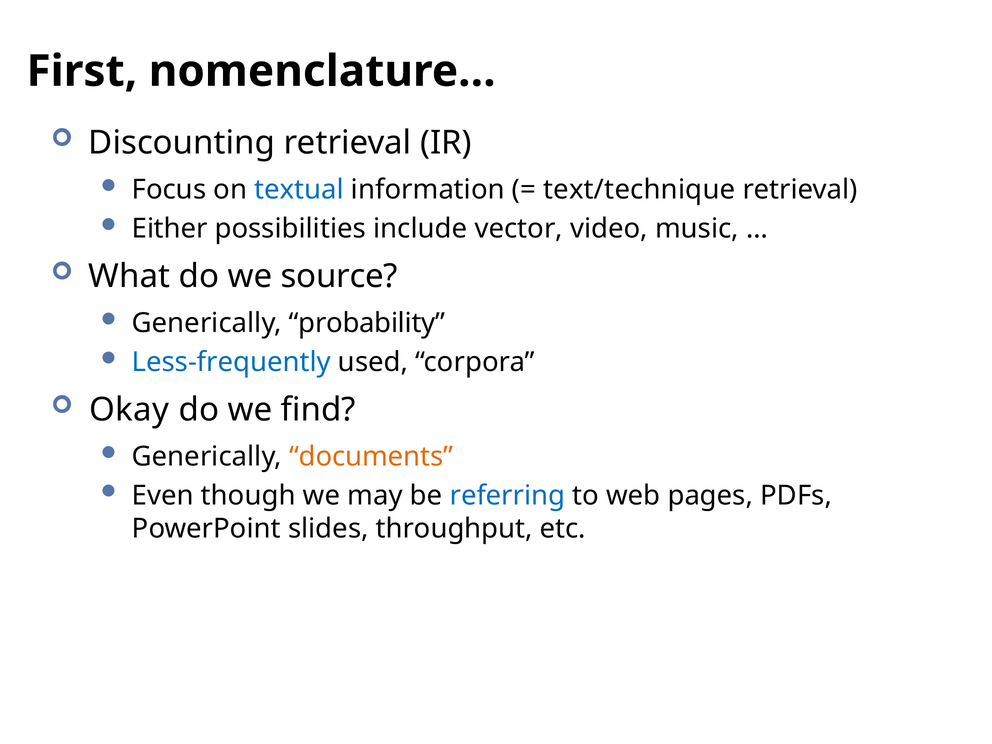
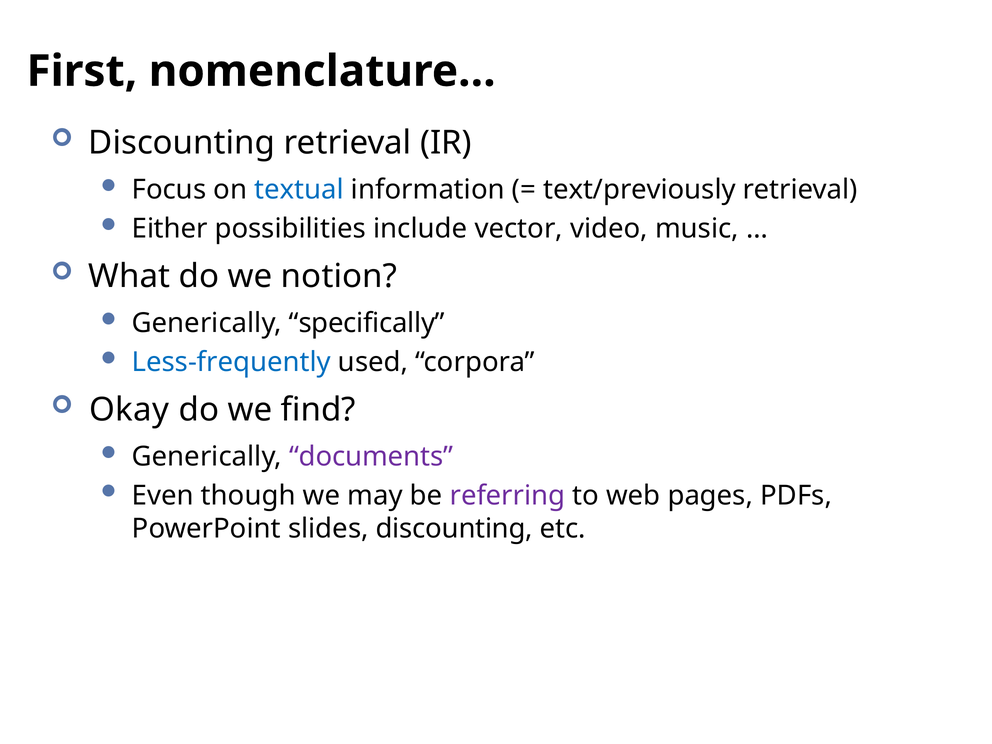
text/technique: text/technique -> text/previously
source: source -> notion
probability: probability -> specifically
documents colour: orange -> purple
referring colour: blue -> purple
slides throughput: throughput -> discounting
